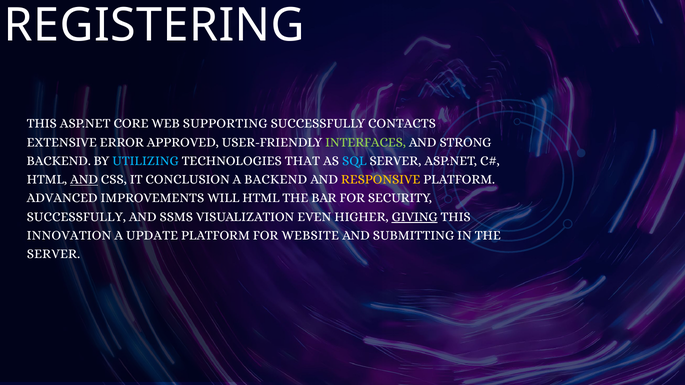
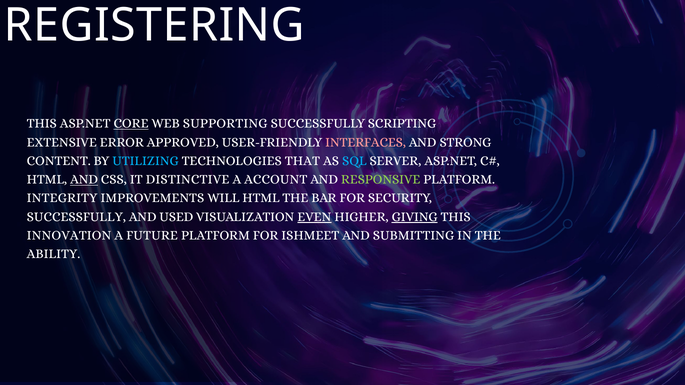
CORE underline: none -> present
CONTACTS: CONTACTS -> SCRIPTING
INTERFACES colour: light green -> pink
BACKEND at (59, 161): BACKEND -> CONTENT
CONCLUSION: CONCLUSION -> DISTINCTIVE
A BACKEND: BACKEND -> ACCOUNT
RESPONSIVE colour: yellow -> light green
ADVANCED: ADVANCED -> INTEGRITY
SSMS: SSMS -> USED
EVEN underline: none -> present
UPDATE: UPDATE -> FUTURE
WEBSITE: WEBSITE -> ISHMEET
SERVER at (53, 254): SERVER -> ABILITY
